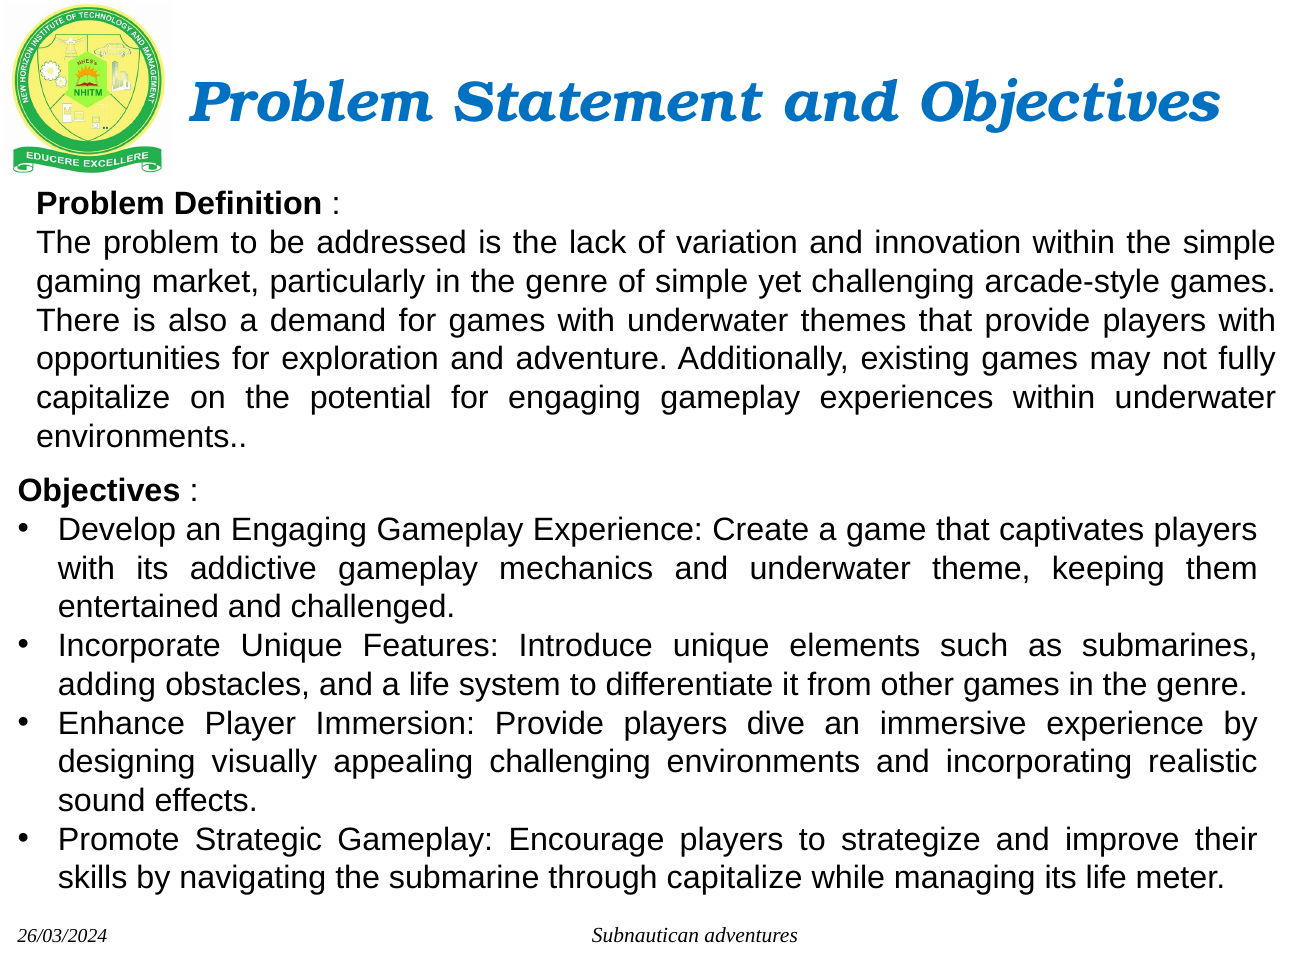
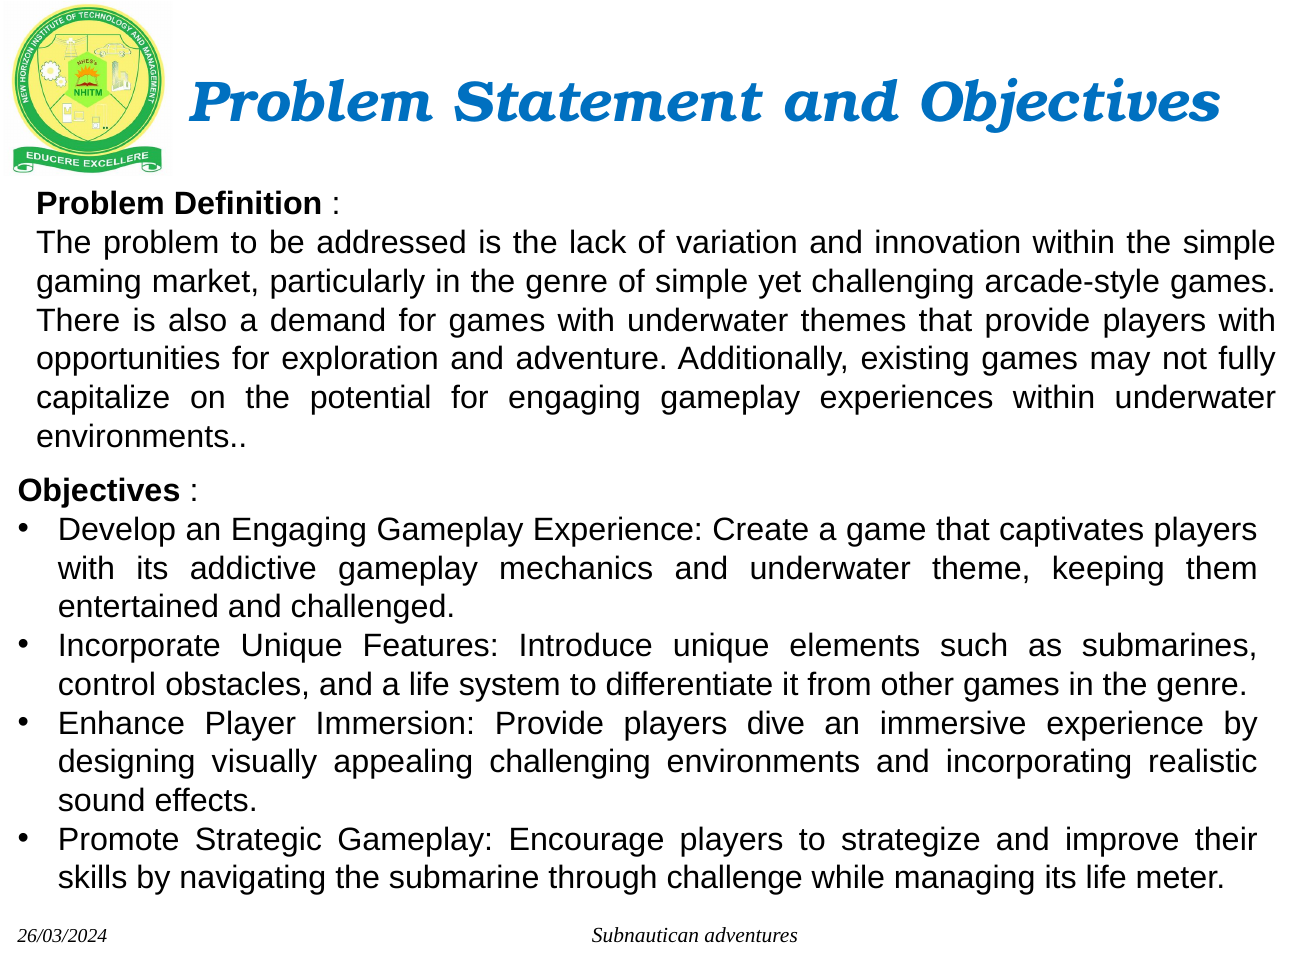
adding: adding -> control
through capitalize: capitalize -> challenge
